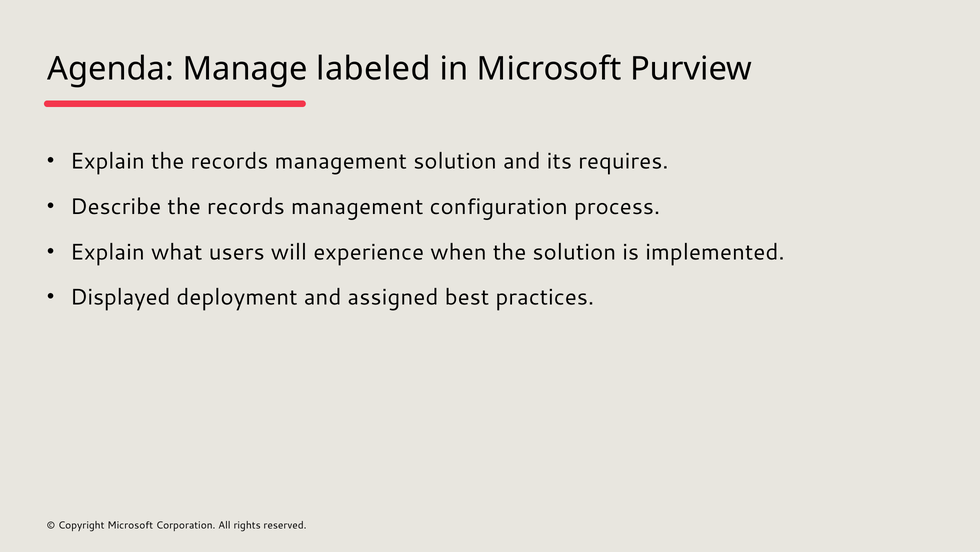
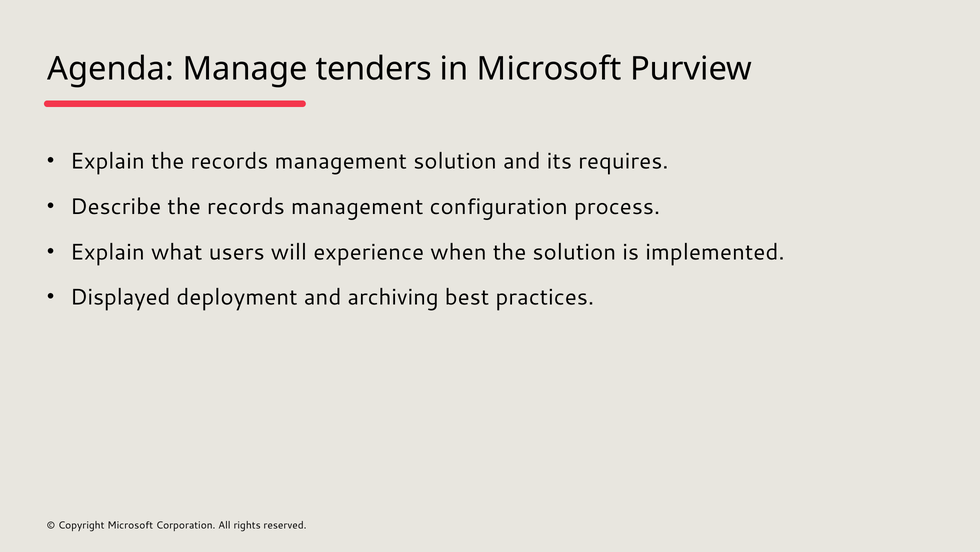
labeled: labeled -> tenders
assigned: assigned -> archiving
